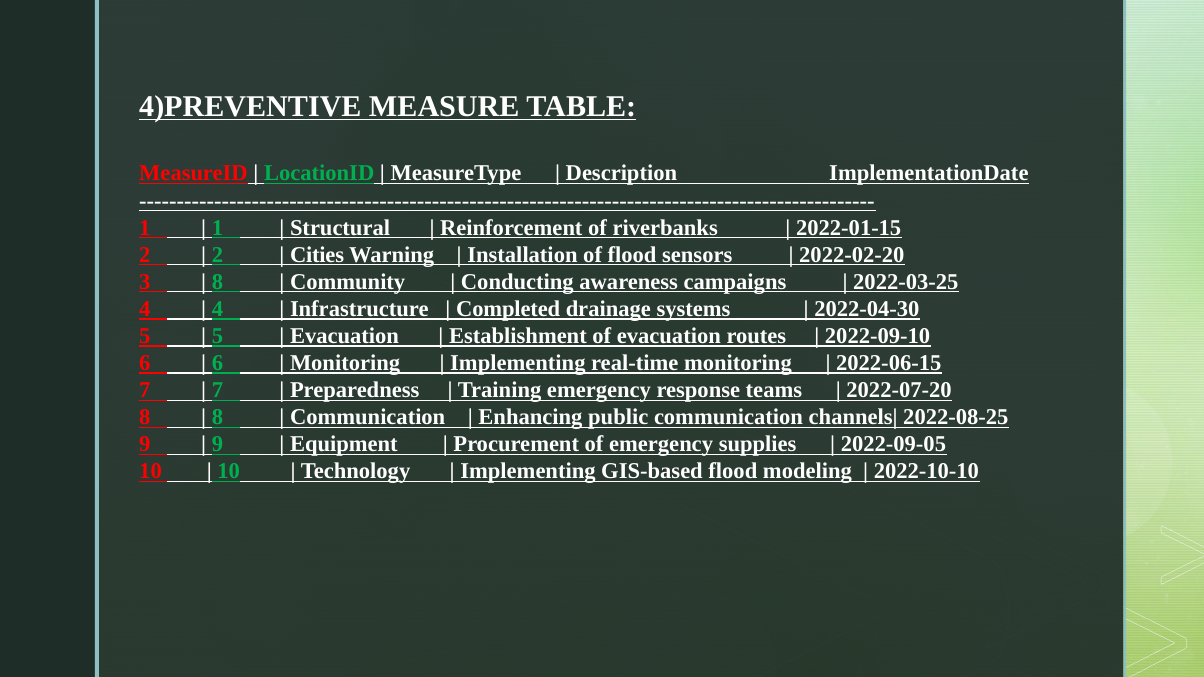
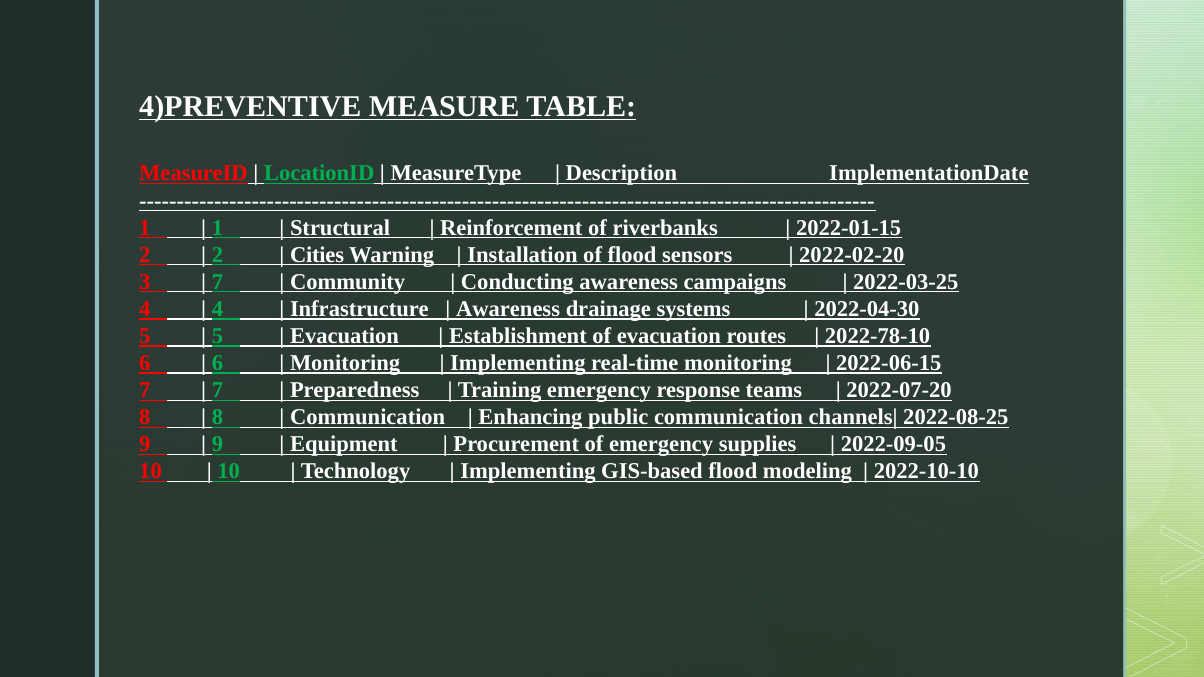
8 at (217, 282): 8 -> 7
Completed at (508, 309): Completed -> Awareness
2022-09-10: 2022-09-10 -> 2022-78-10
